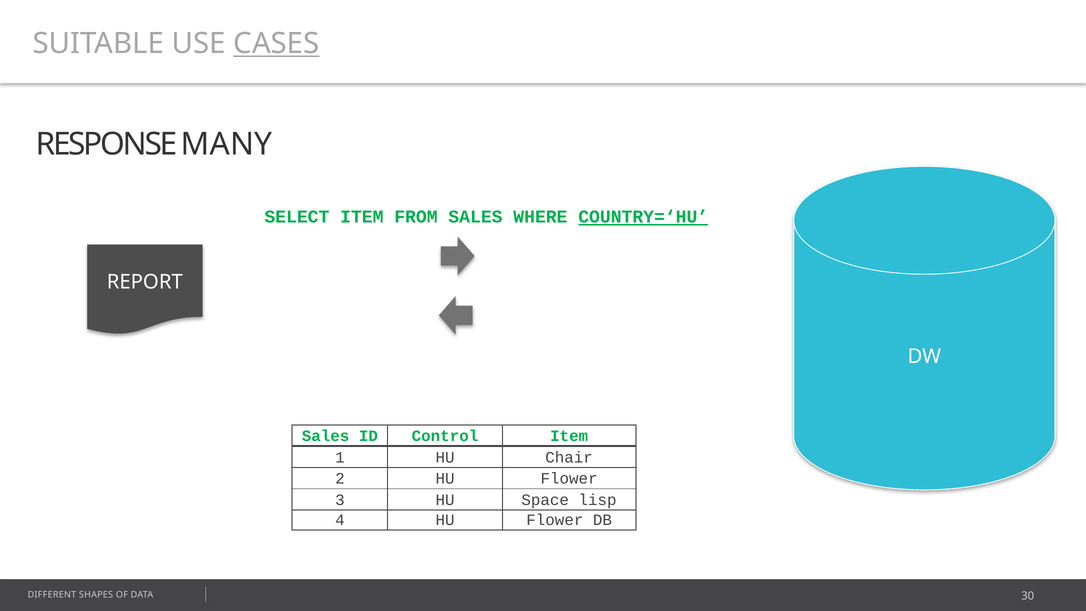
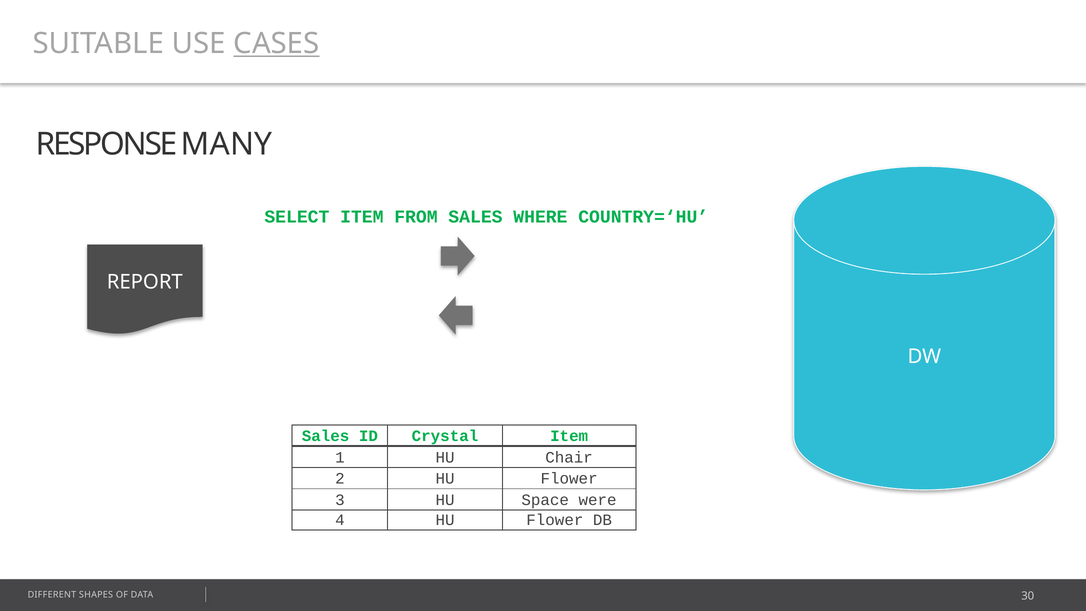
COUNTRY=‘HU underline: present -> none
Control: Control -> Crystal
lisp: lisp -> were
